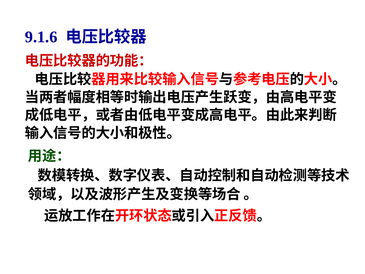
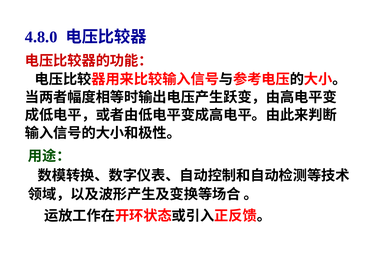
9.1.6: 9.1.6 -> 4.8.0
